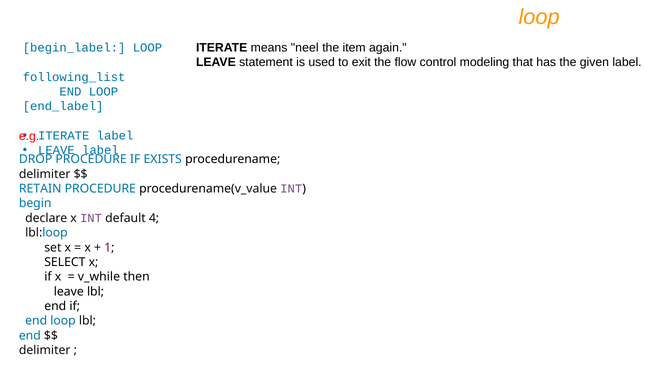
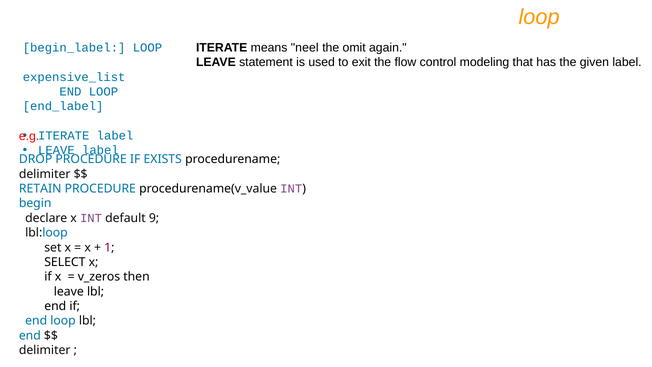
item: item -> omit
following_list: following_list -> expensive_list
4: 4 -> 9
v_while: v_while -> v_zeros
